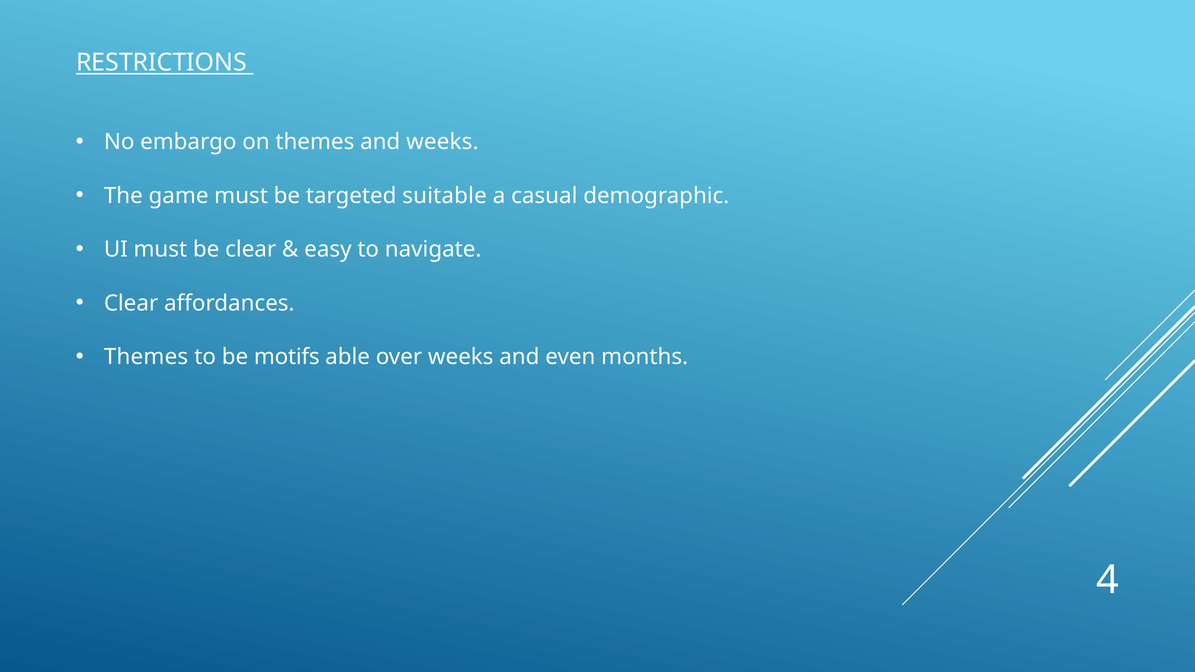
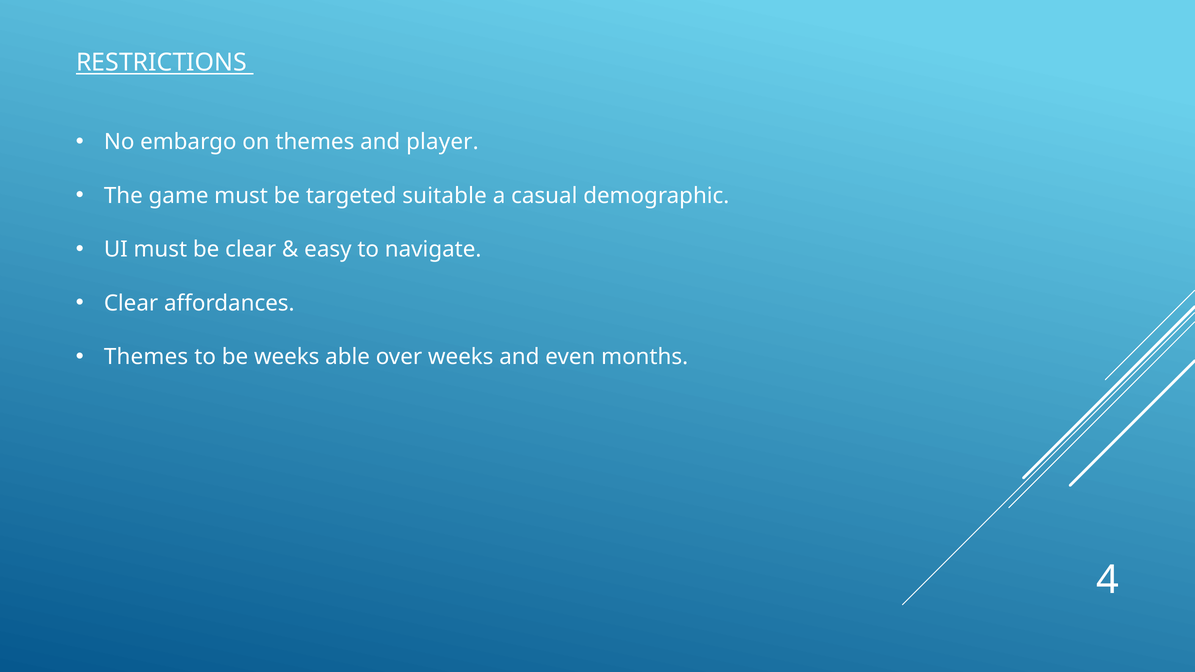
and weeks: weeks -> player
be motifs: motifs -> weeks
